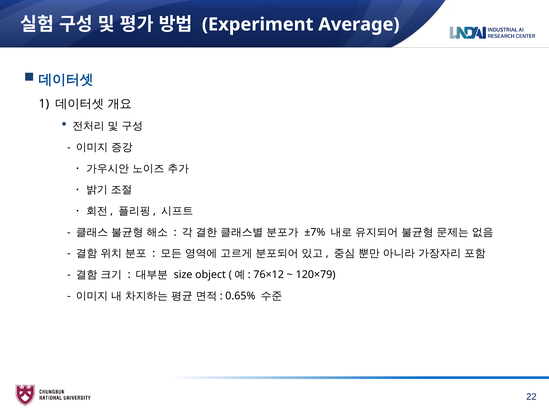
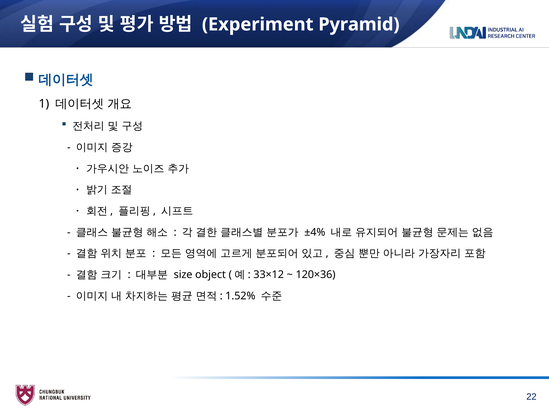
Average: Average -> Pyramid
±7%: ±7% -> ±4%
76×12: 76×12 -> 33×12
120×79: 120×79 -> 120×36
0.65%: 0.65% -> 1.52%
